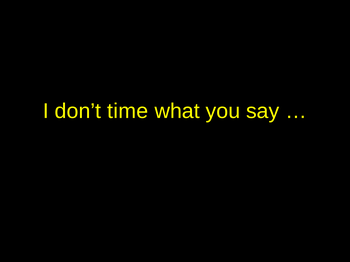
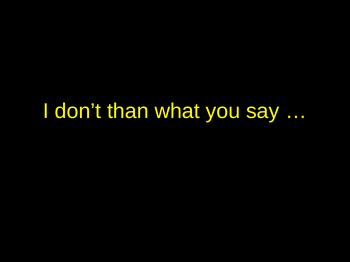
time: time -> than
